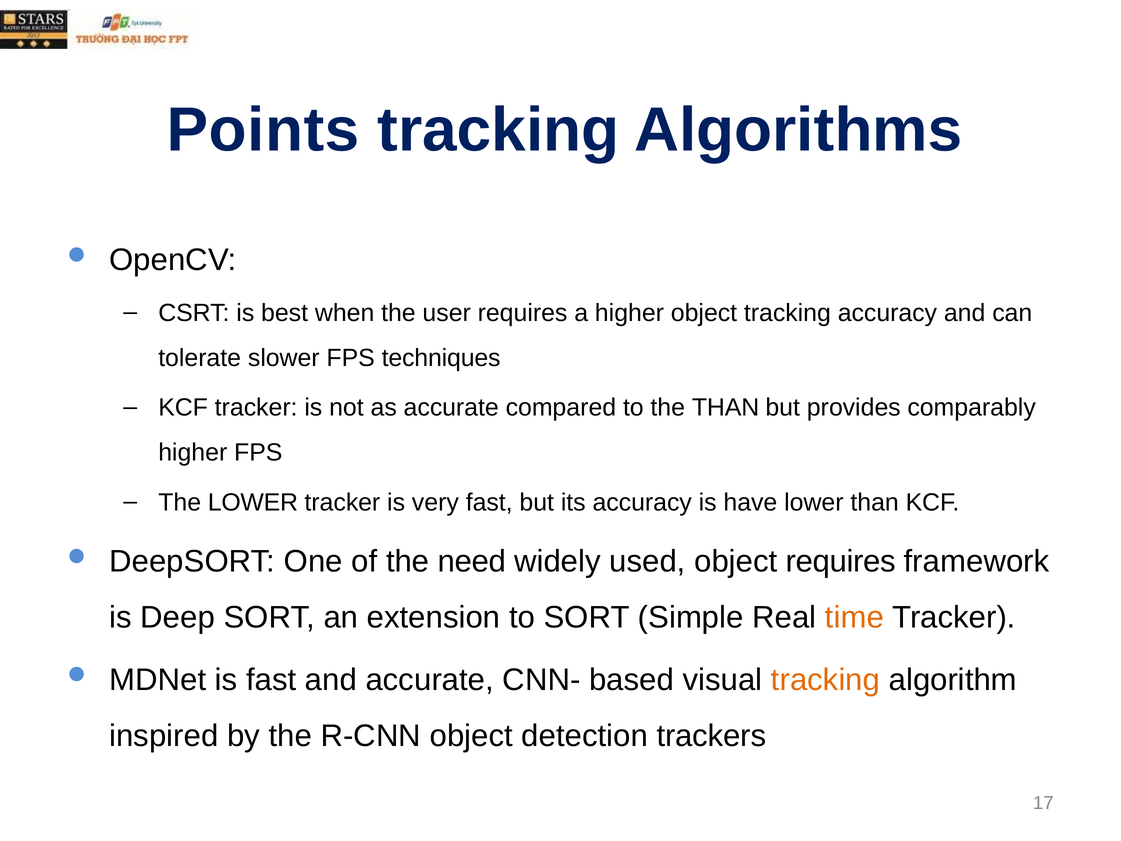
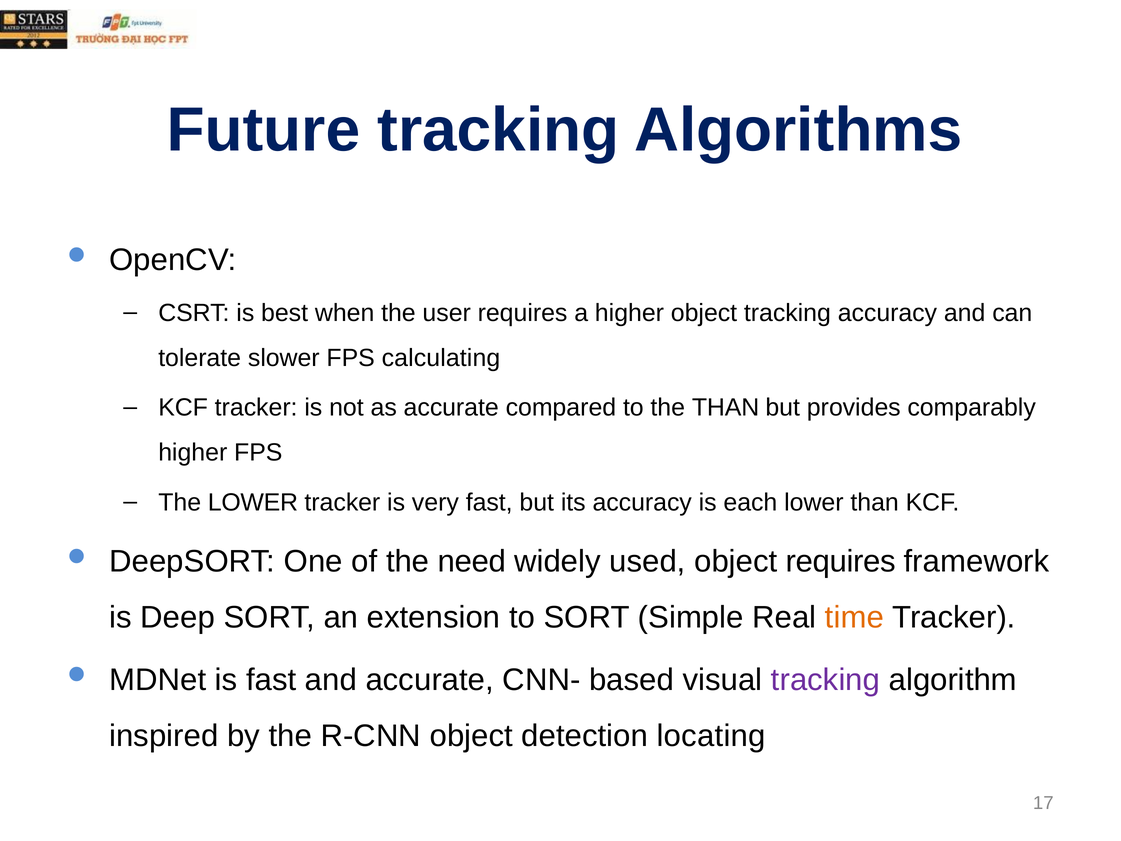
Points: Points -> Future
techniques: techniques -> calculating
have: have -> each
tracking at (826, 680) colour: orange -> purple
trackers: trackers -> locating
